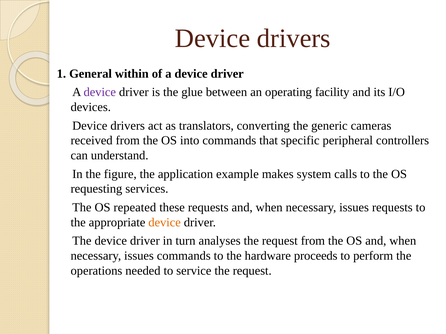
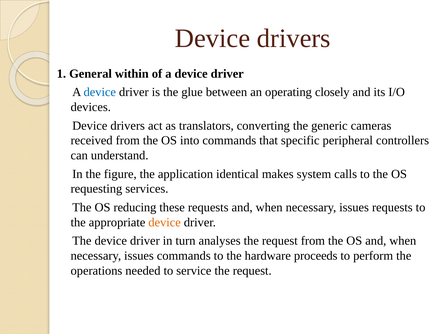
device at (100, 92) colour: purple -> blue
facility: facility -> closely
example: example -> identical
repeated: repeated -> reducing
